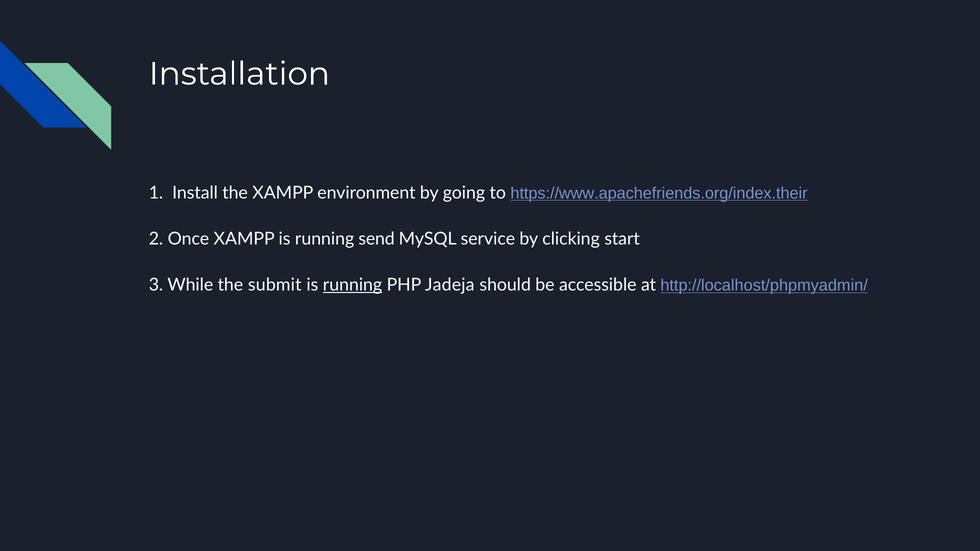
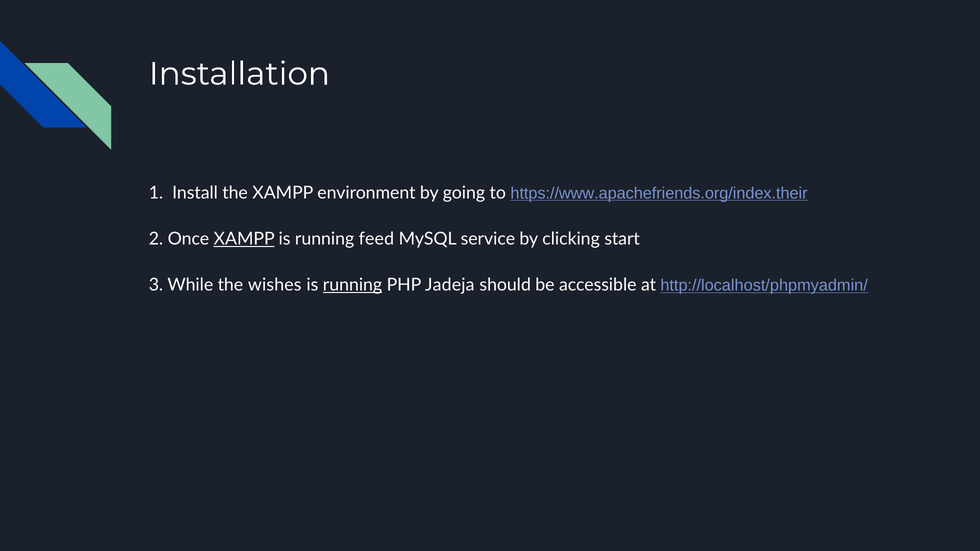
XAMPP at (244, 239) underline: none -> present
send: send -> feed
submit: submit -> wishes
